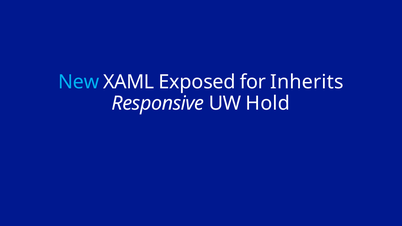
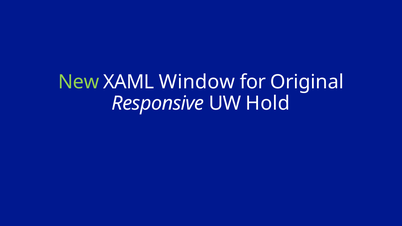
New colour: light blue -> light green
Exposed: Exposed -> Window
Inherits: Inherits -> Original
